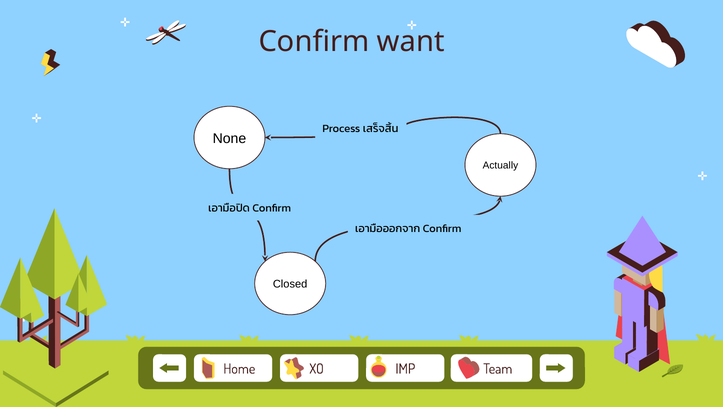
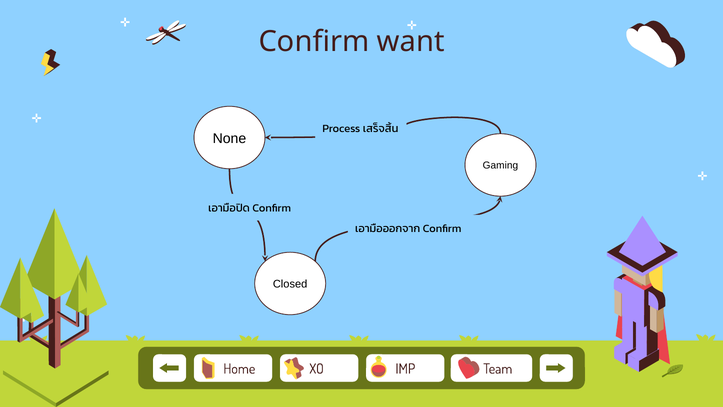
Actually: Actually -> Gaming
